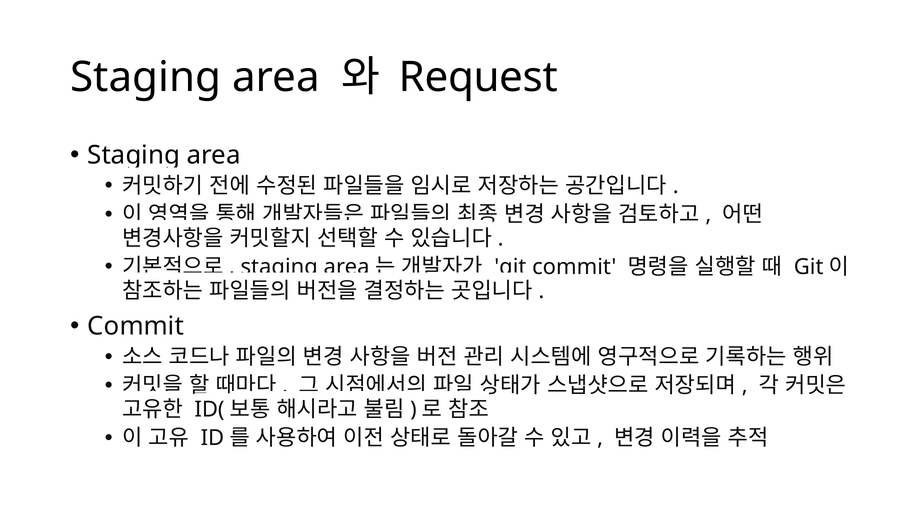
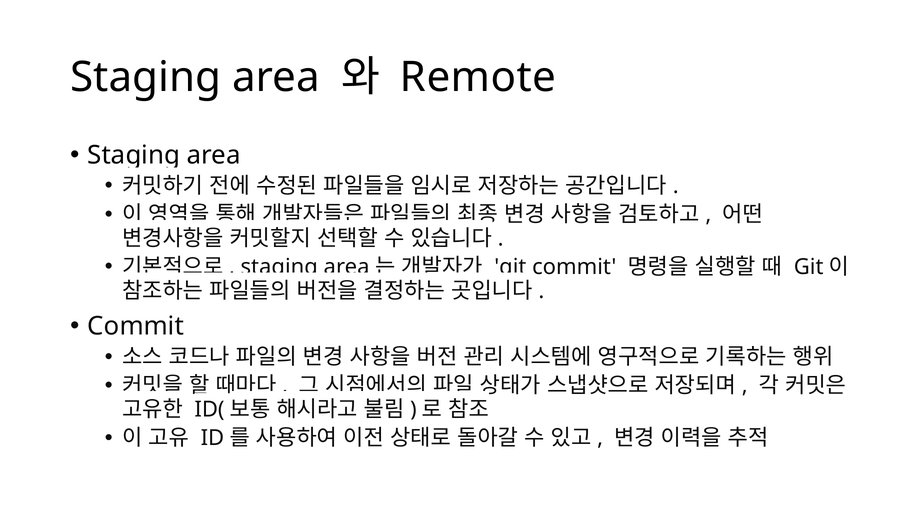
Request: Request -> Remote
